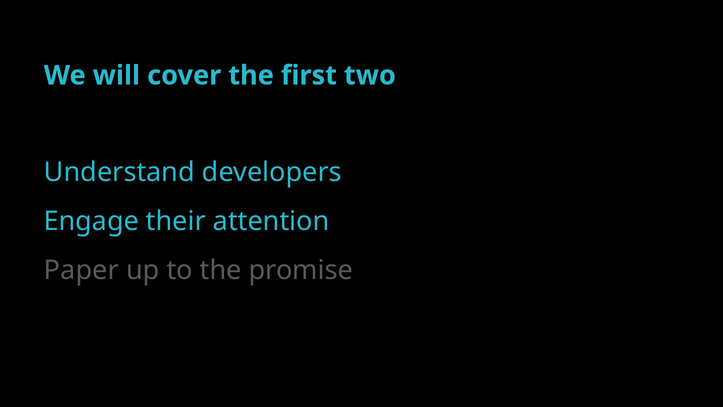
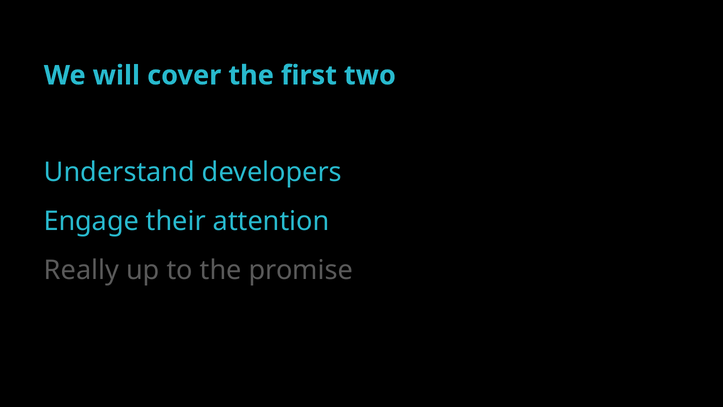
Paper: Paper -> Really
